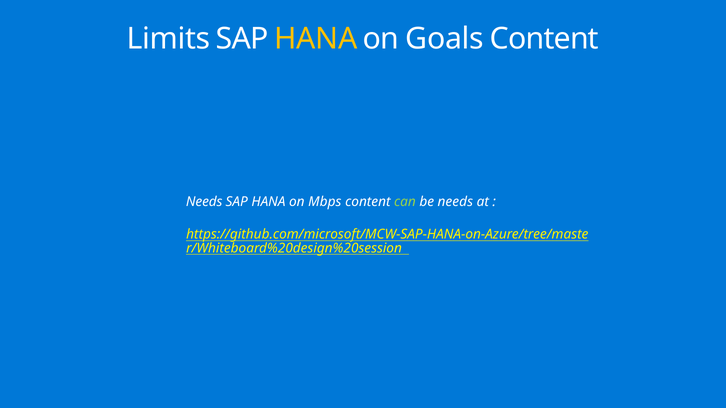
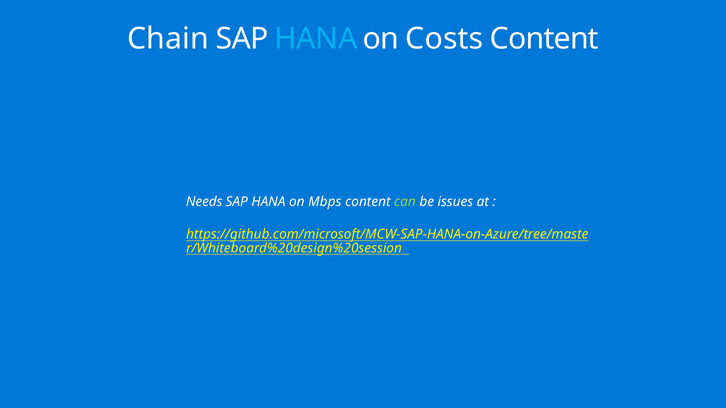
Limits: Limits -> Chain
HANA at (316, 39) colour: yellow -> light blue
Goals: Goals -> Costs
be needs: needs -> issues
